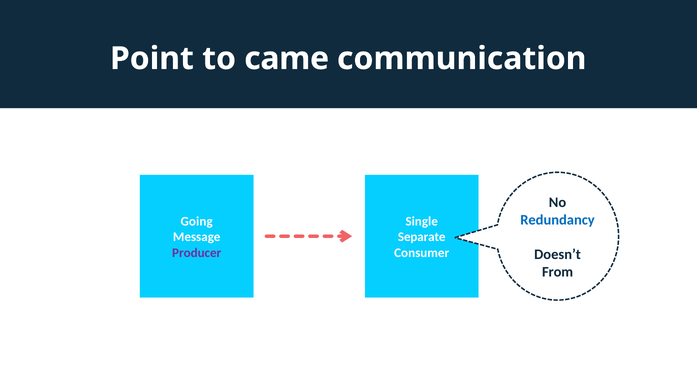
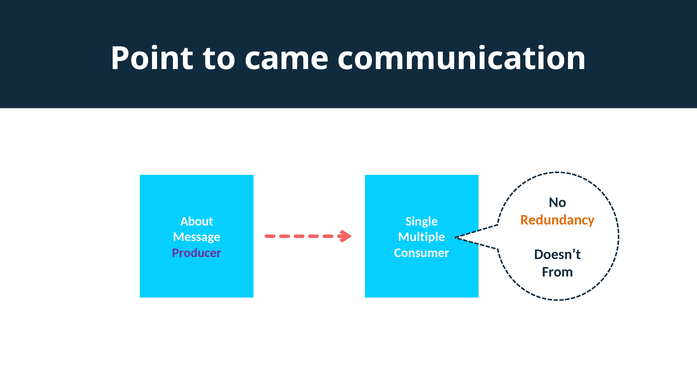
Redundancy colour: blue -> orange
Going: Going -> About
Separate: Separate -> Multiple
